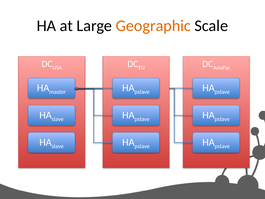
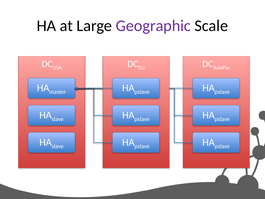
Geographic colour: orange -> purple
